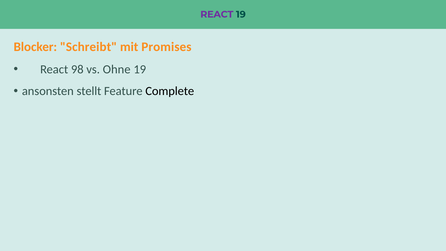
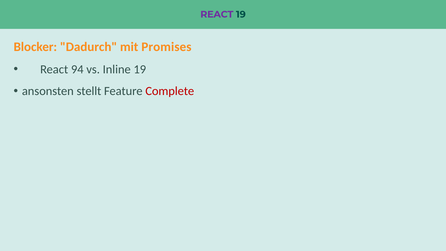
Schreibt: Schreibt -> Dadurch
98: 98 -> 94
Ohne: Ohne -> Inline
Complete colour: black -> red
